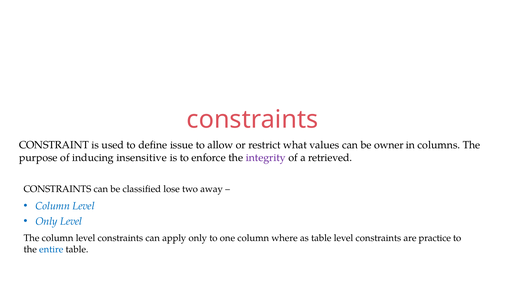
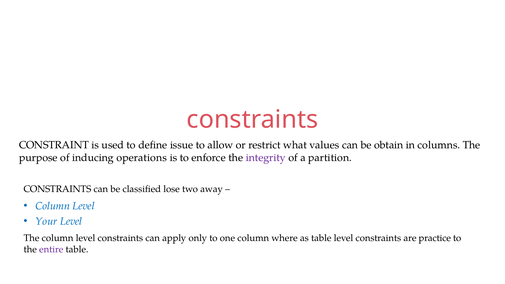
owner: owner -> obtain
insensitive: insensitive -> operations
retrieved: retrieved -> partition
Only at (46, 221): Only -> Your
entire colour: blue -> purple
